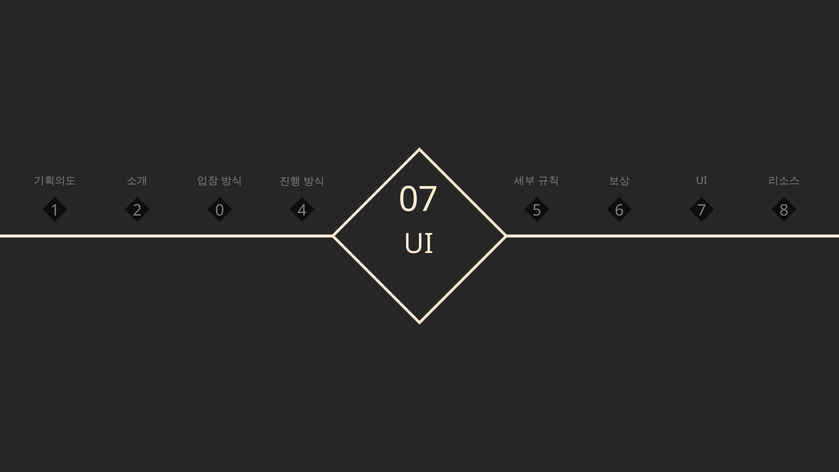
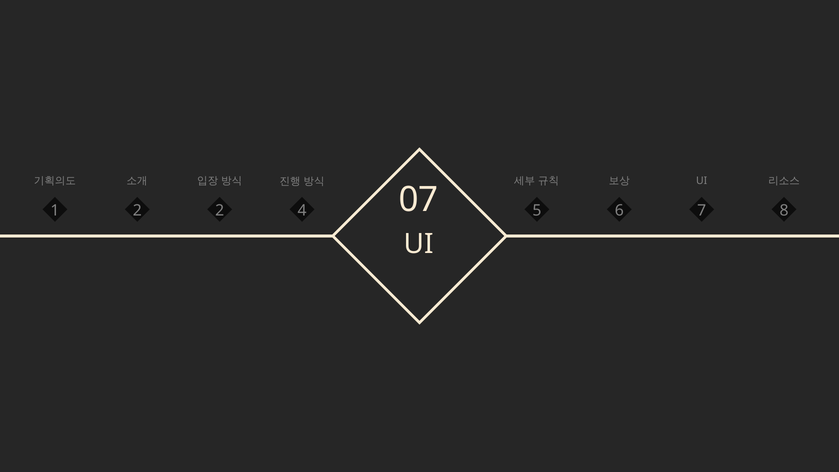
2 0: 0 -> 2
